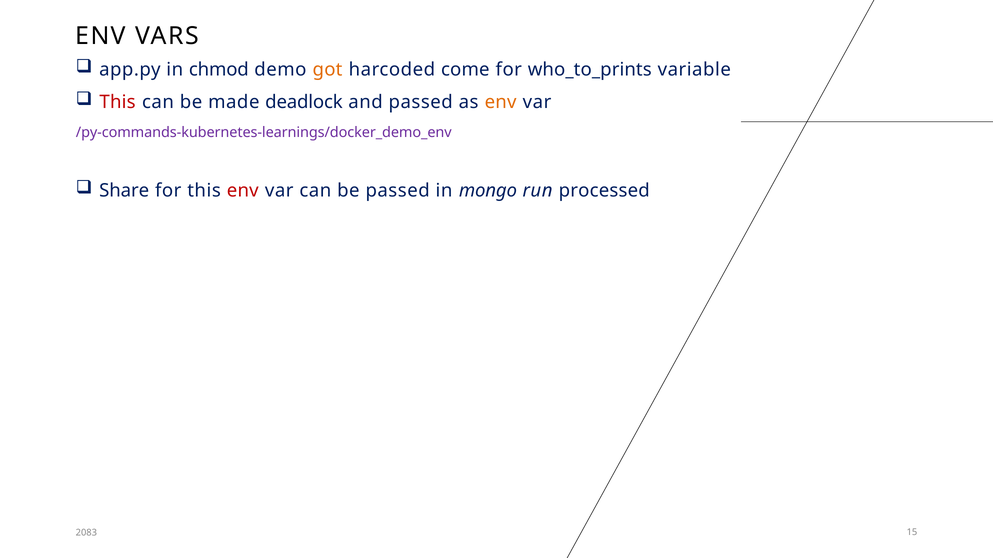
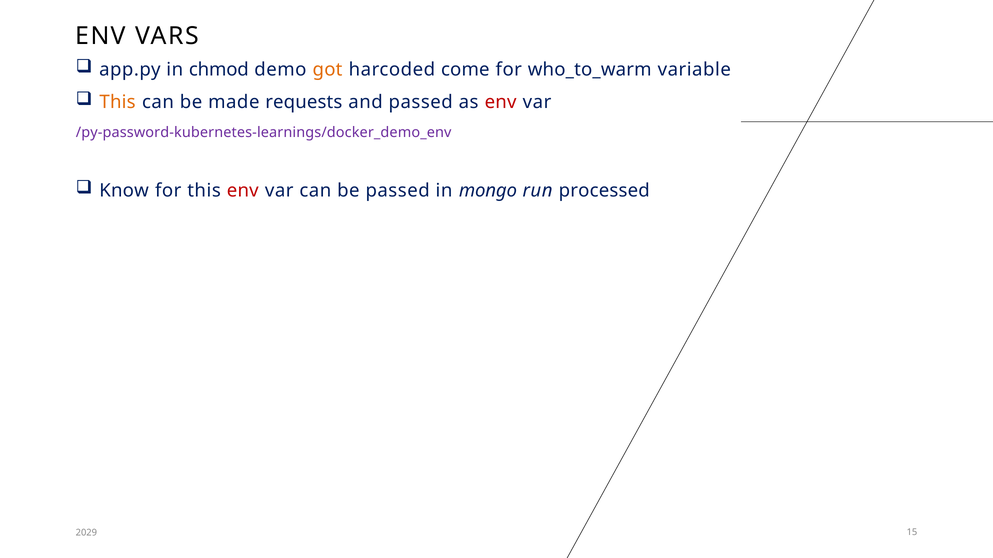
who_to_prints: who_to_prints -> who_to_warm
This at (118, 102) colour: red -> orange
deadlock: deadlock -> requests
env at (501, 102) colour: orange -> red
/py-commands-kubernetes-learnings/docker_demo_env: /py-commands-kubernetes-learnings/docker_demo_env -> /py-password-kubernetes-learnings/docker_demo_env
Share: Share -> Know
2083: 2083 -> 2029
